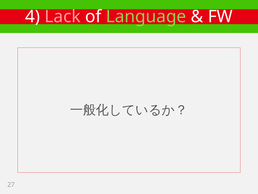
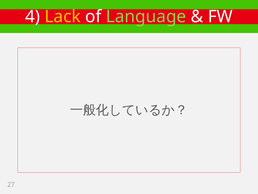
Lack colour: pink -> yellow
